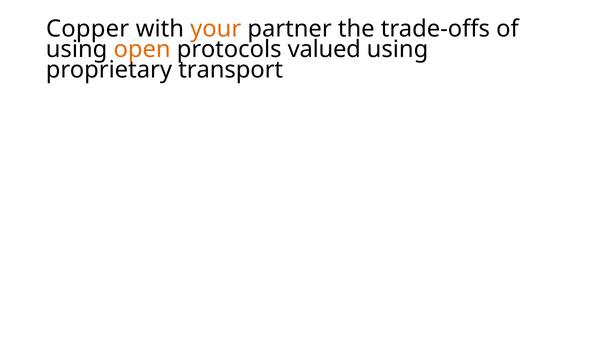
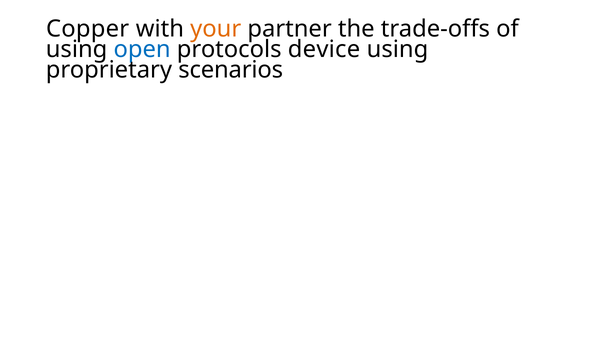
open colour: orange -> blue
valued: valued -> device
transport: transport -> scenarios
